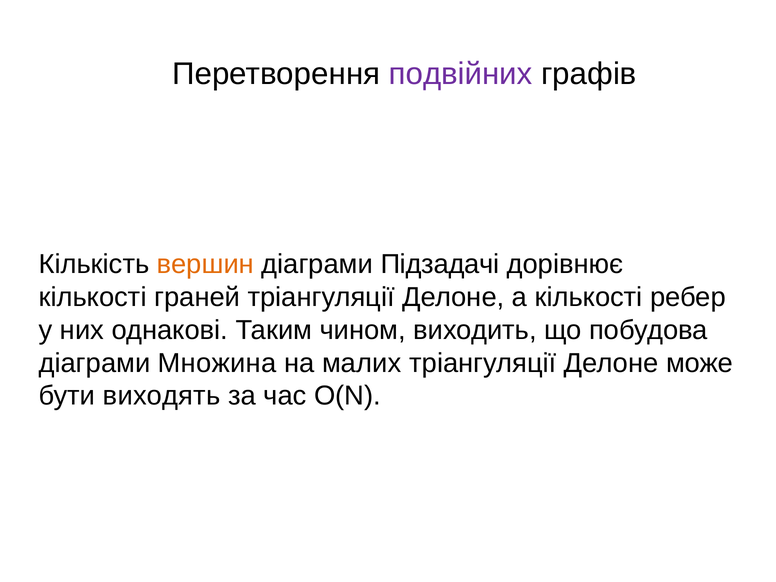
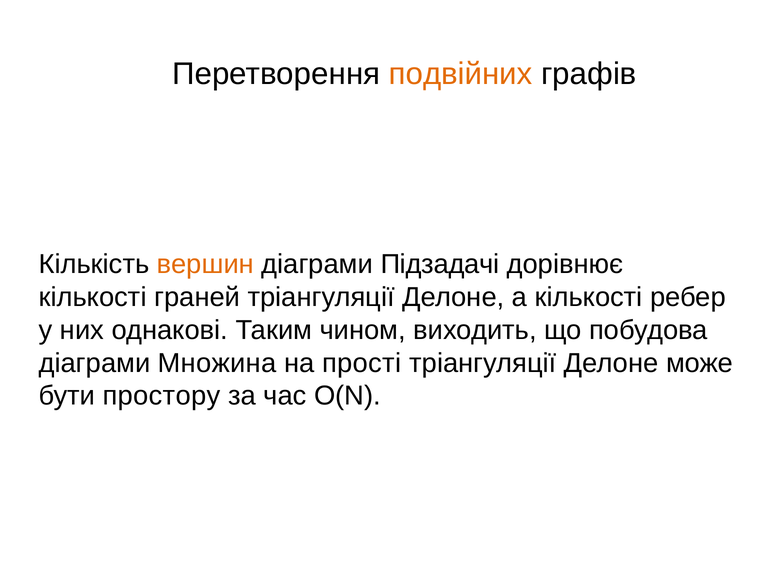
подвійних colour: purple -> orange
малих: малих -> прості
виходять: виходять -> простору
